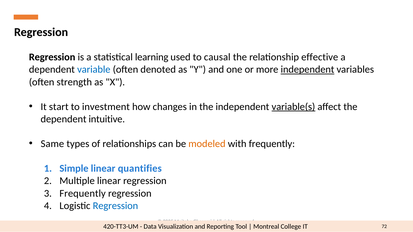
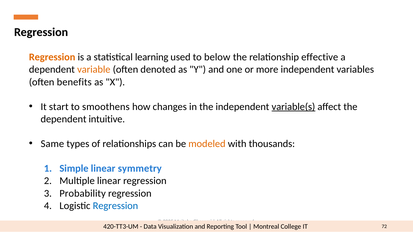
Regression at (52, 57) colour: black -> orange
causal: causal -> below
variable colour: blue -> orange
independent at (308, 70) underline: present -> none
strength: strength -> benefits
investment: investment -> smoothens
with frequently: frequently -> thousands
quantifies: quantifies -> symmetry
Frequently at (83, 194): Frequently -> Probability
